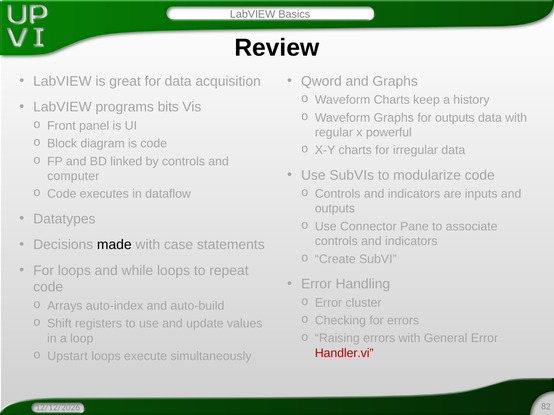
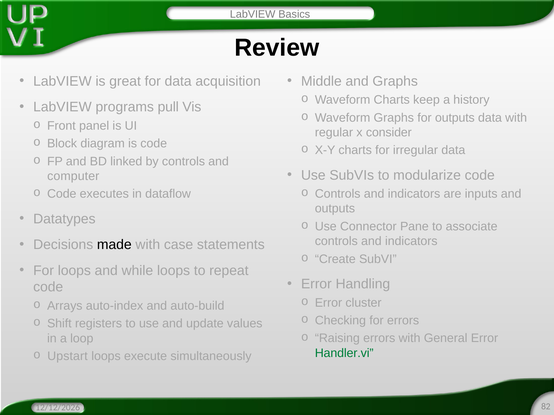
Qword: Qword -> Middle
bits: bits -> pull
powerful: powerful -> consider
Handler.vi colour: red -> green
